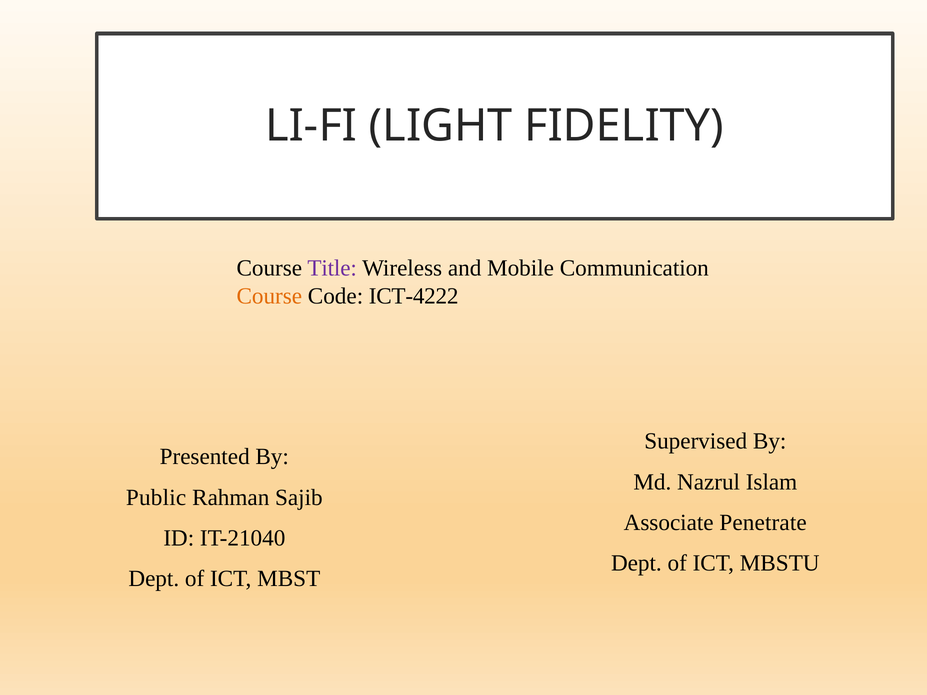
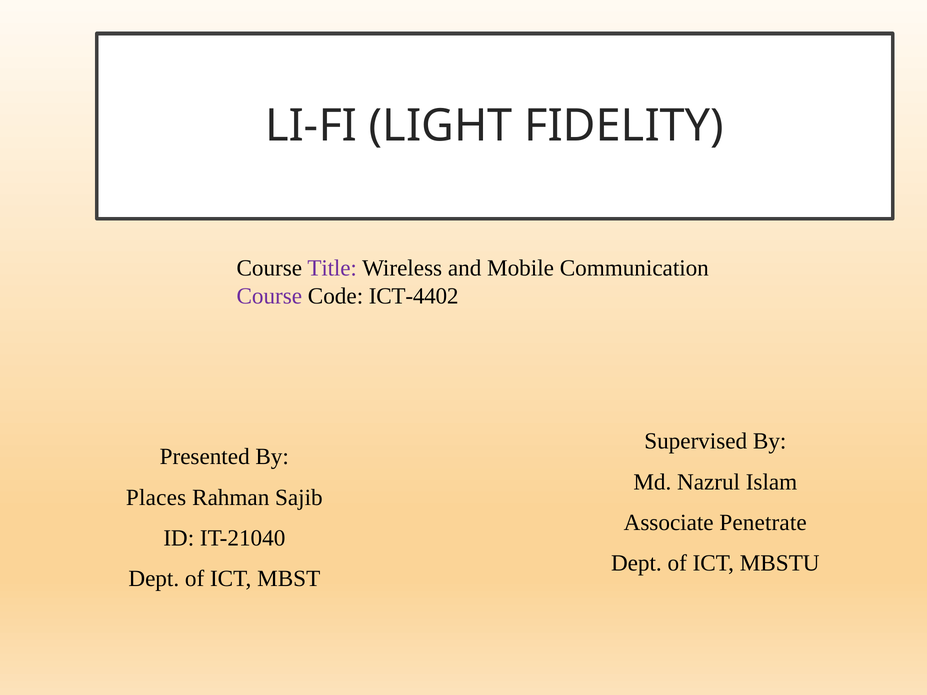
Course at (269, 296) colour: orange -> purple
ICT-4222: ICT-4222 -> ICT-4402
Public: Public -> Places
